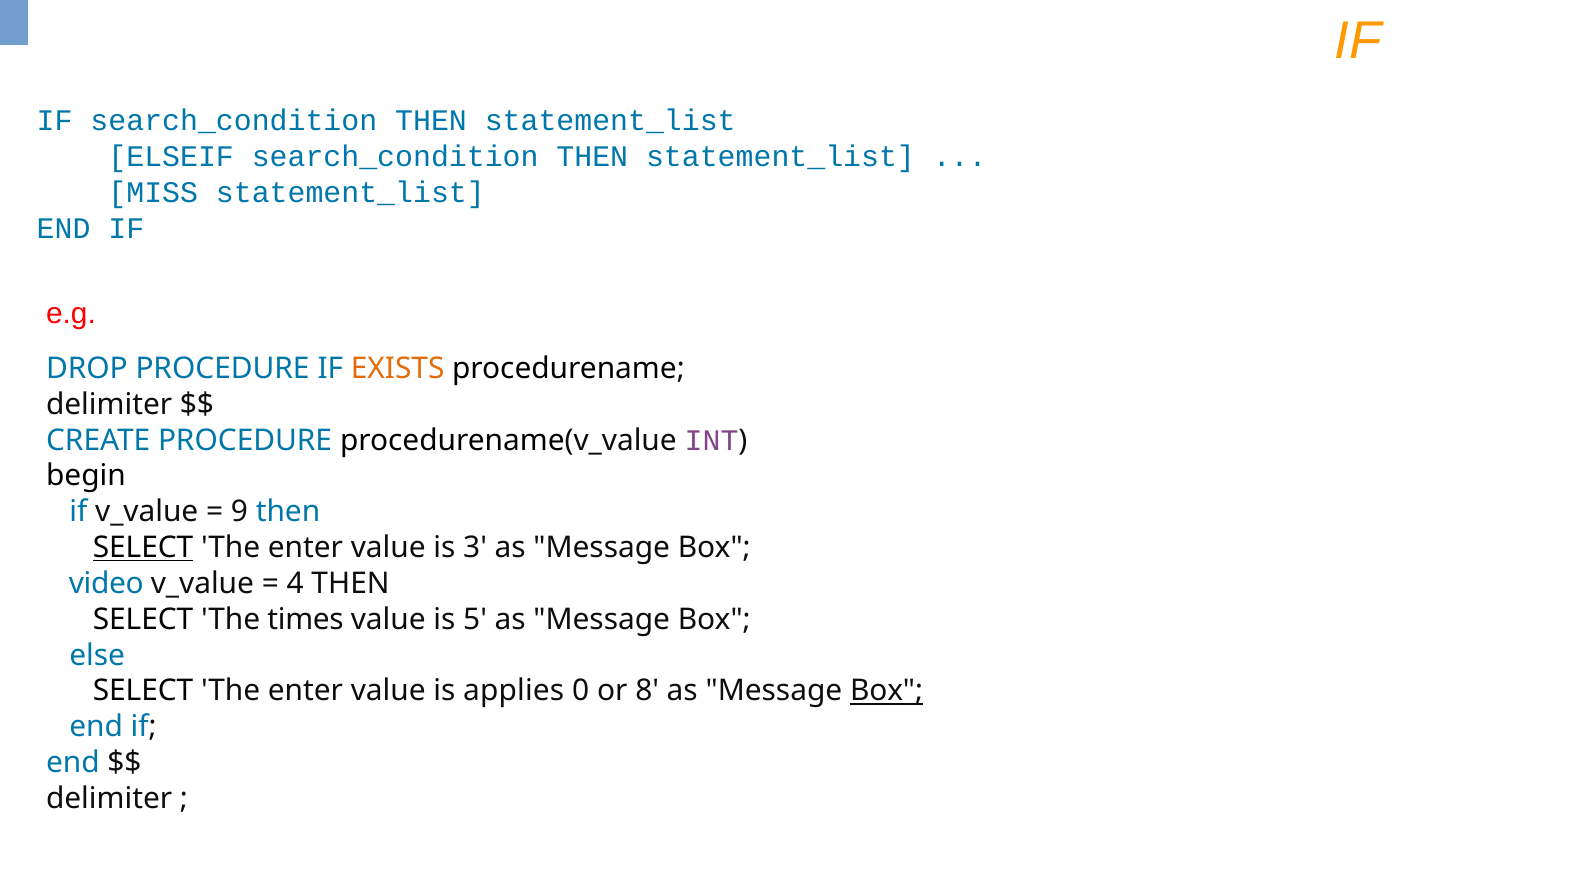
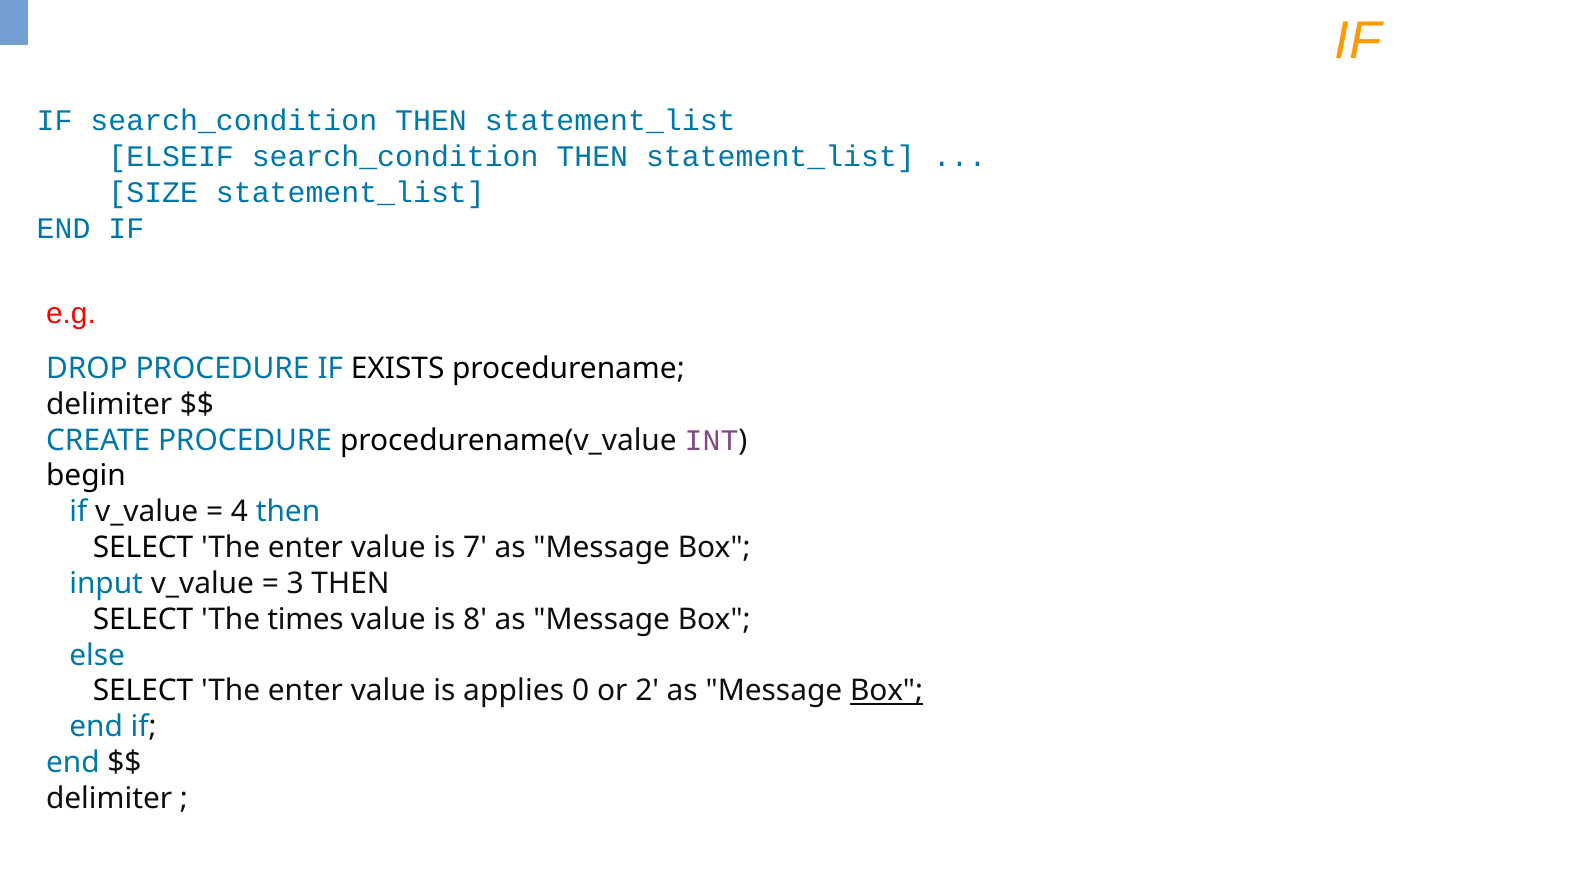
MISS: MISS -> SIZE
EXISTS colour: orange -> black
9: 9 -> 4
SELECT at (143, 548) underline: present -> none
3: 3 -> 7
video: video -> input
4: 4 -> 3
5: 5 -> 8
8: 8 -> 2
